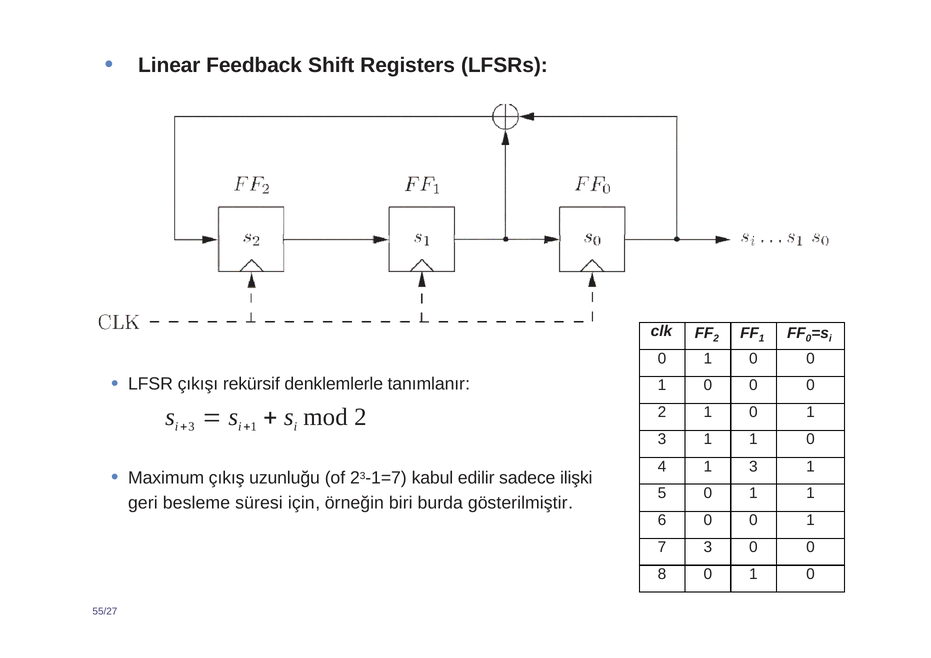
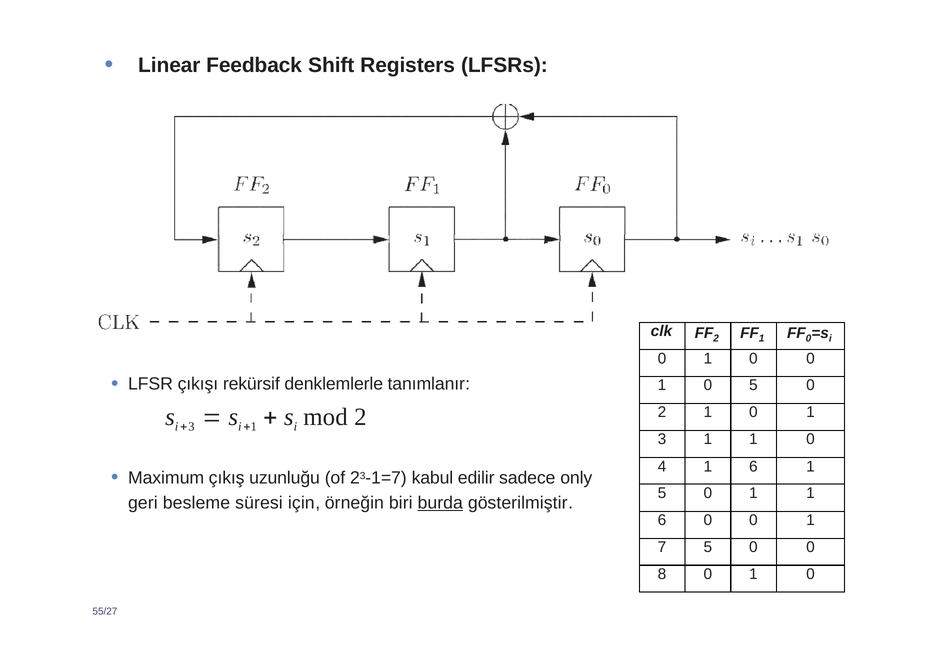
0 at (753, 385): 0 -> 5
4 1 3: 3 -> 6
ilişki: ilişki -> only
burda underline: none -> present
7 3: 3 -> 5
